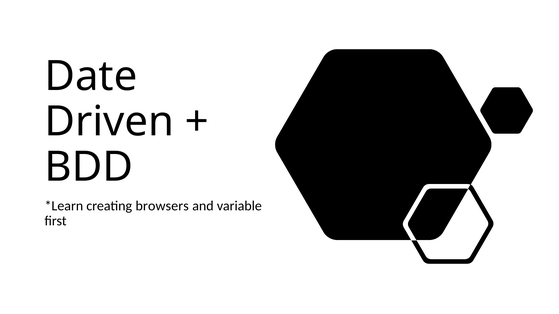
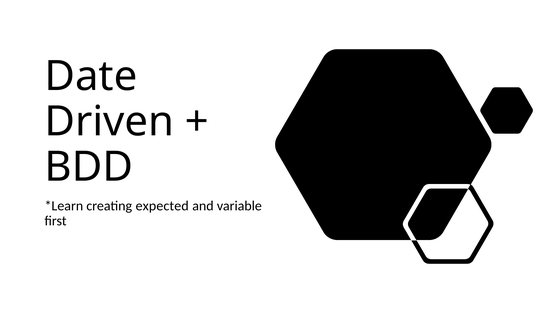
browsers: browsers -> expected
